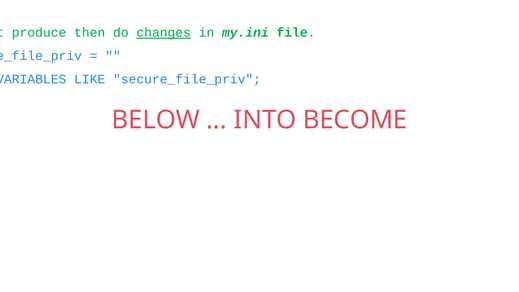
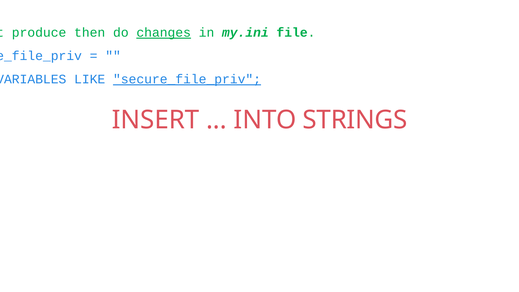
secure_file_priv at (187, 79) underline: none -> present
BELOW: BELOW -> INSERT
BECOME: BECOME -> STRINGS
